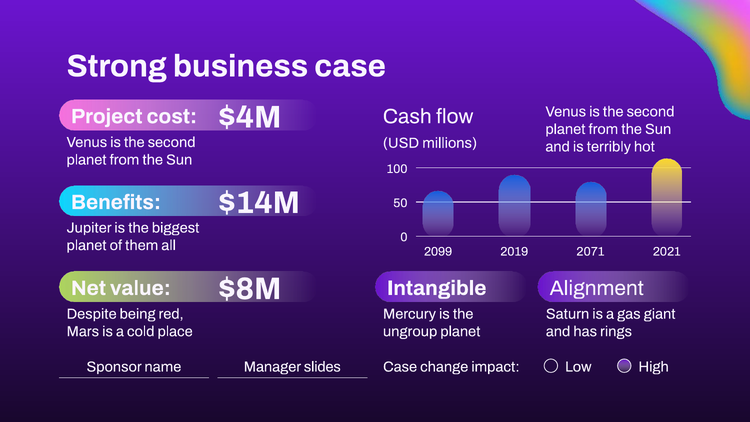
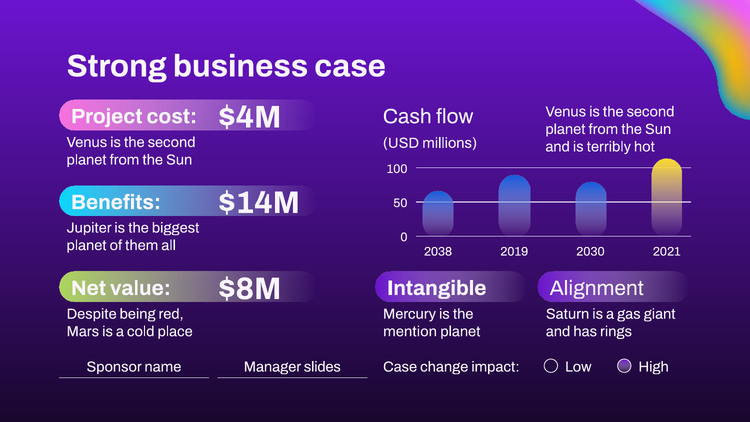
2099: 2099 -> 2038
2071: 2071 -> 2030
ungroup: ungroup -> mention
